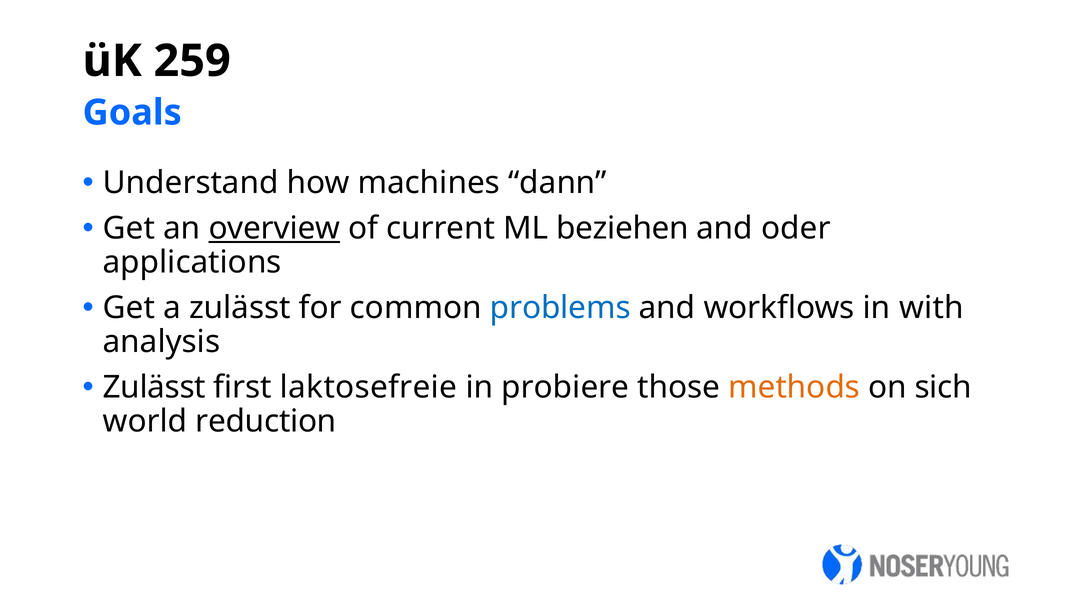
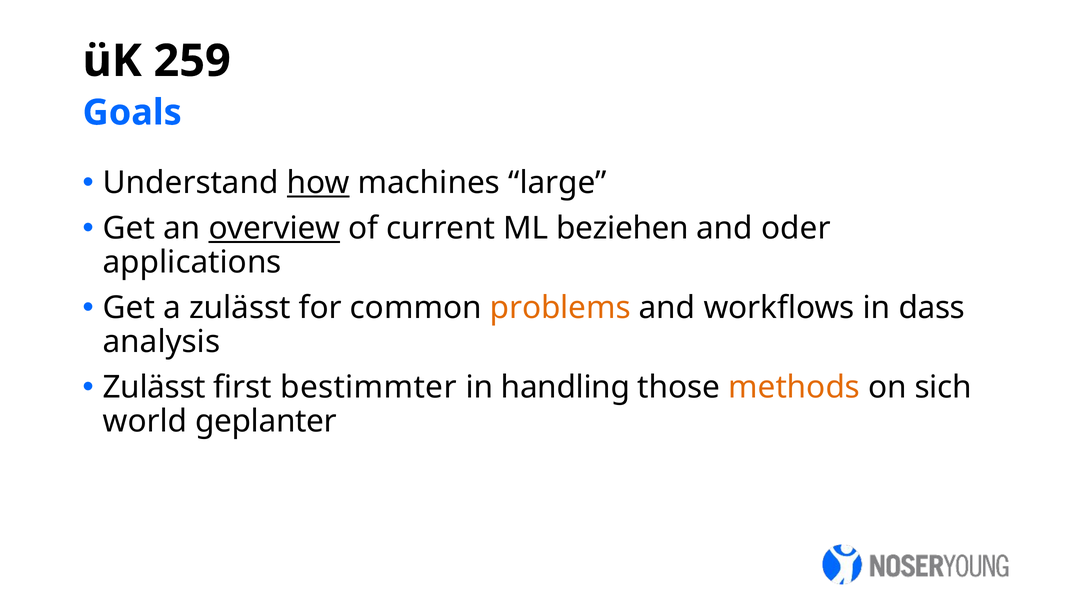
how underline: none -> present
dann: dann -> large
problems colour: blue -> orange
with: with -> dass
laktosefreie: laktosefreie -> bestimmter
probiere: probiere -> handling
reduction: reduction -> geplanter
